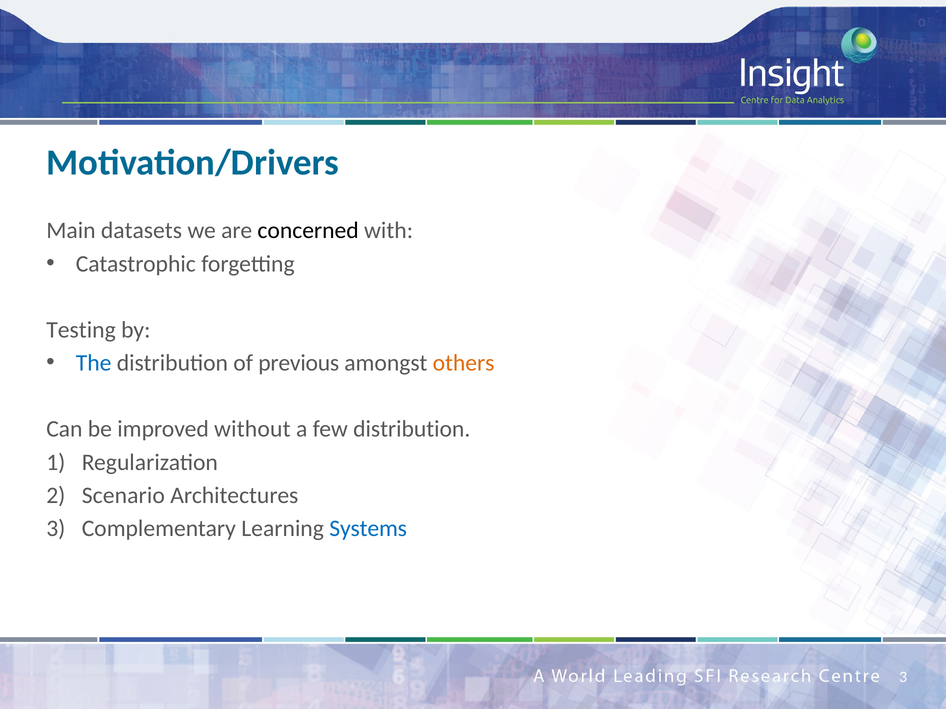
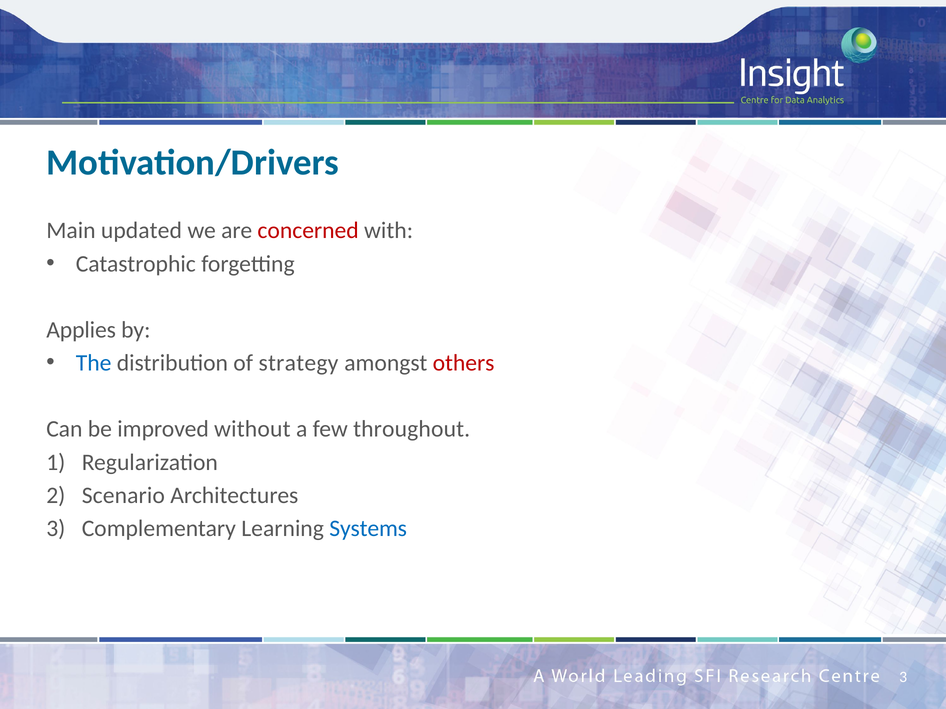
datasets: datasets -> updated
concerned colour: black -> red
Testing: Testing -> Applies
previous: previous -> strategy
others colour: orange -> red
few distribution: distribution -> throughout
